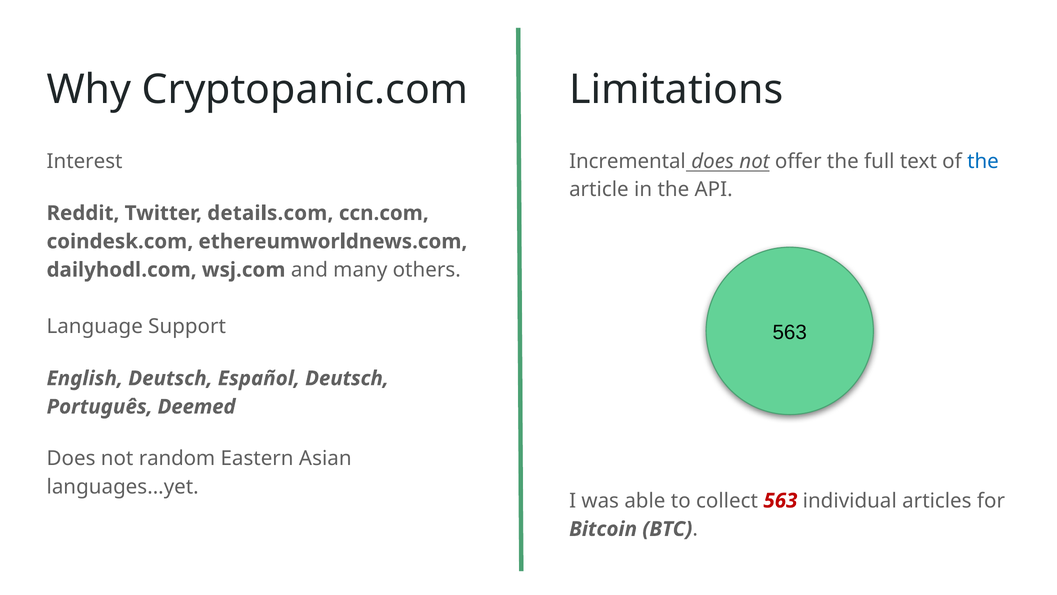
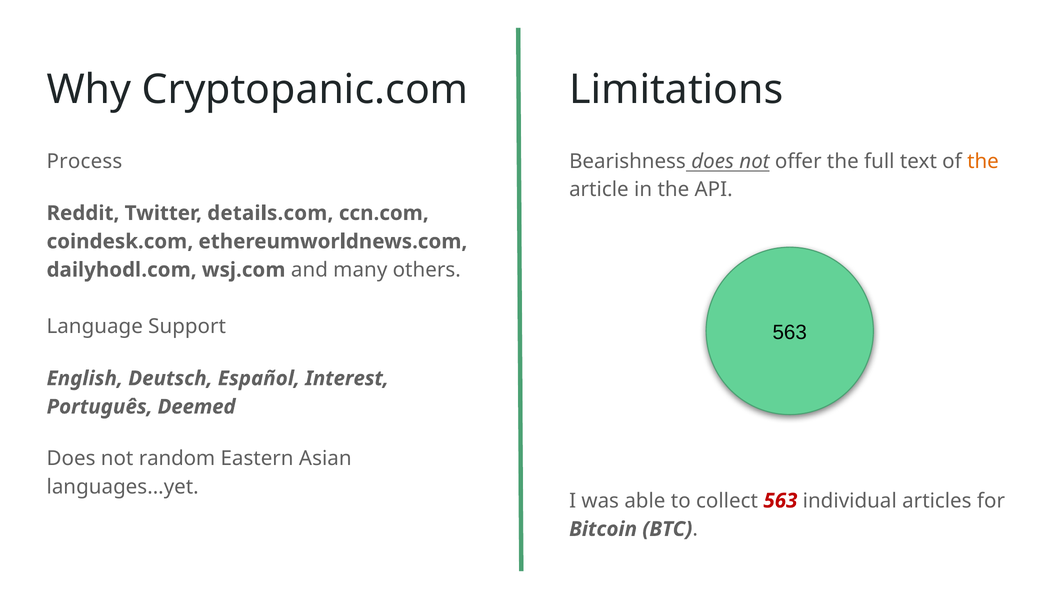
Interest: Interest -> Process
Incremental: Incremental -> Bearishness
the at (983, 161) colour: blue -> orange
Español Deutsch: Deutsch -> Interest
